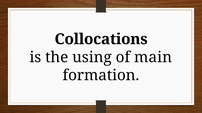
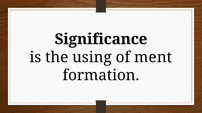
Collocations: Collocations -> Significance
main: main -> ment
